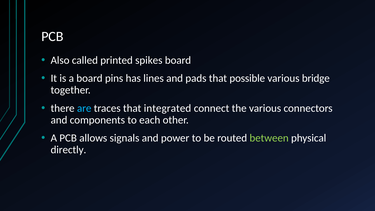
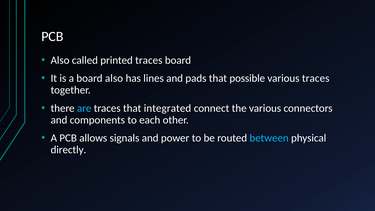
printed spikes: spikes -> traces
board pins: pins -> also
various bridge: bridge -> traces
between colour: light green -> light blue
